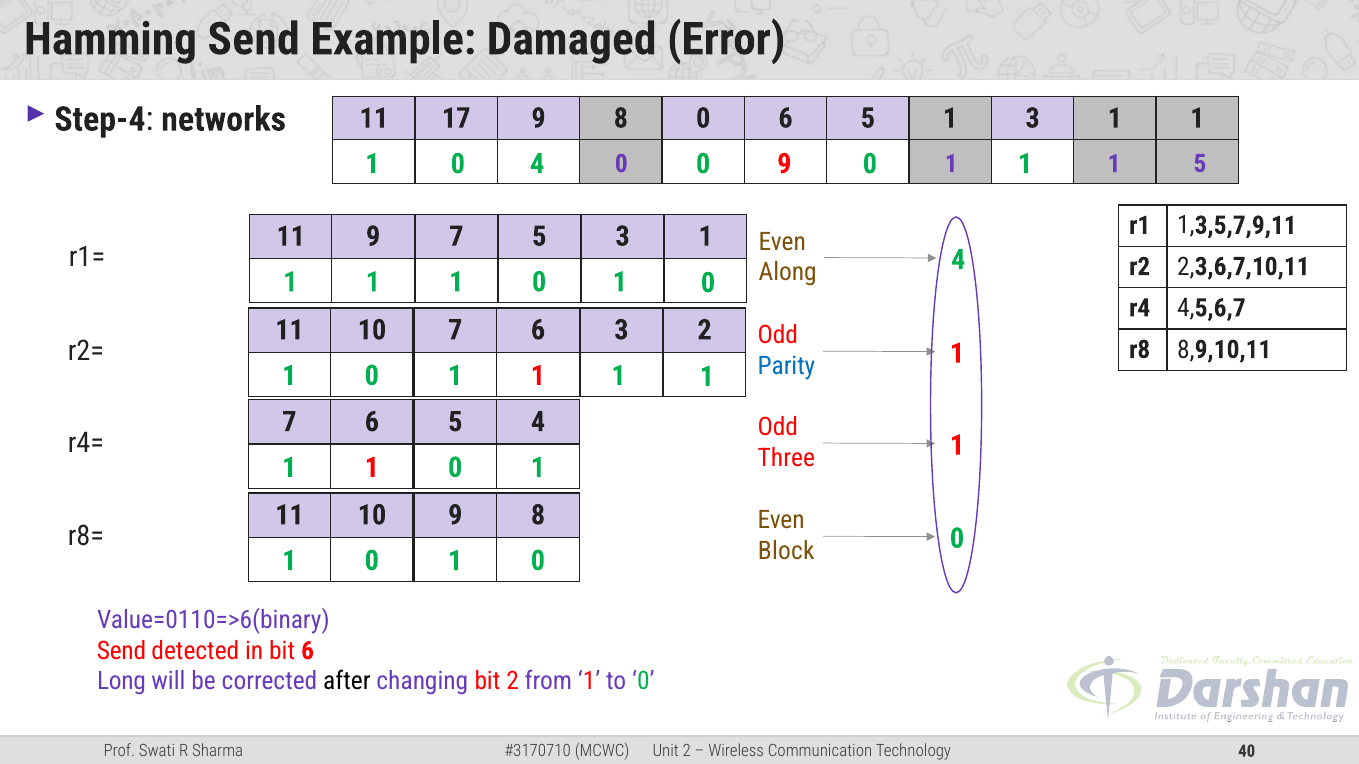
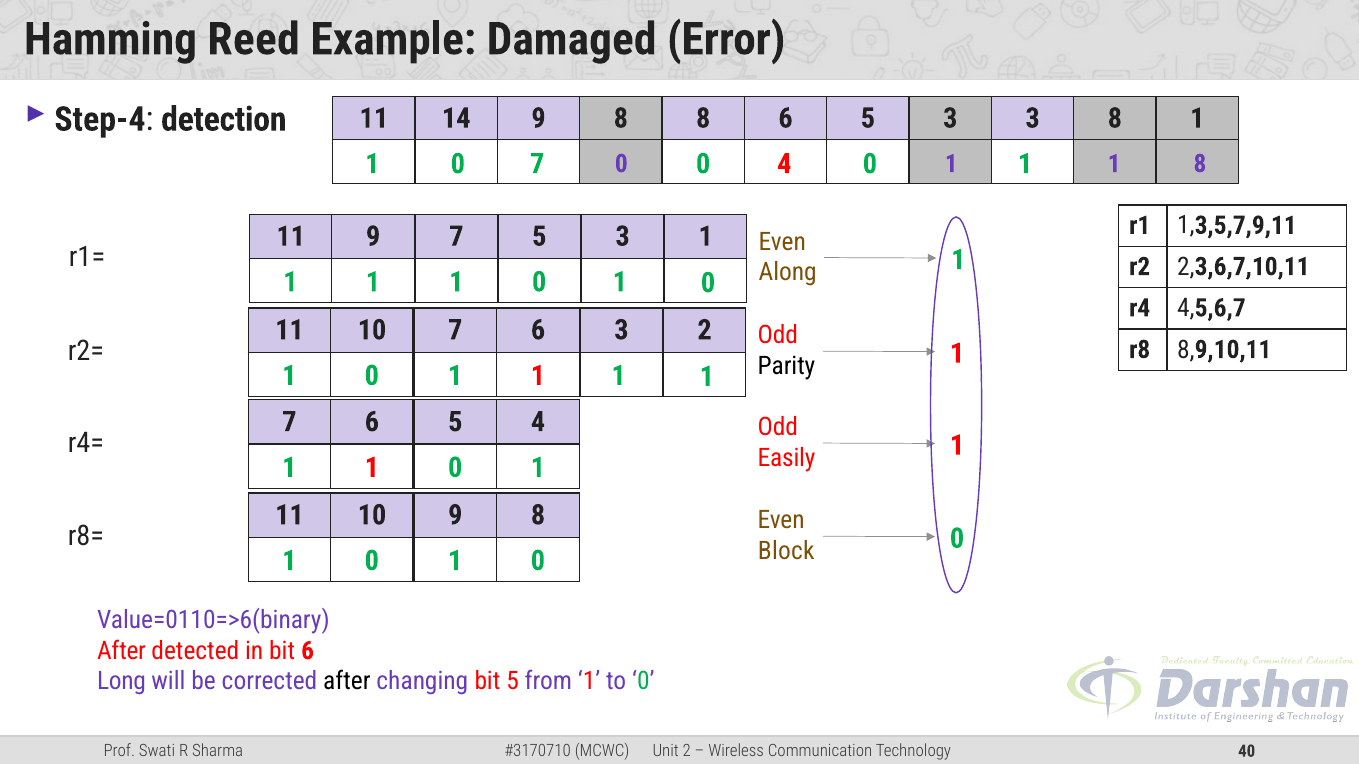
Hamming Send: Send -> Reed
networks: networks -> detection
17: 17 -> 14
9 8 0: 0 -> 8
6 5 1: 1 -> 3
1 at (1115, 118): 1 -> 8
1 0 4: 4 -> 7
9 at (784, 164): 9 -> 4
1 1 5: 5 -> 8
r1= 4: 4 -> 1
Parity colour: blue -> black
Three: Three -> Easily
Send at (122, 651): Send -> After
bit 2: 2 -> 5
